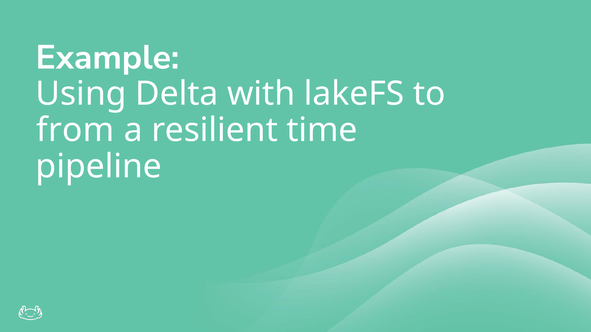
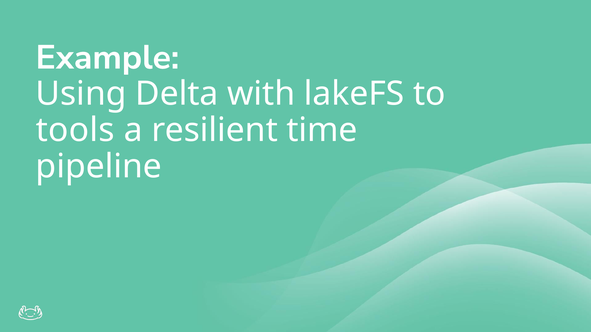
from: from -> tools
